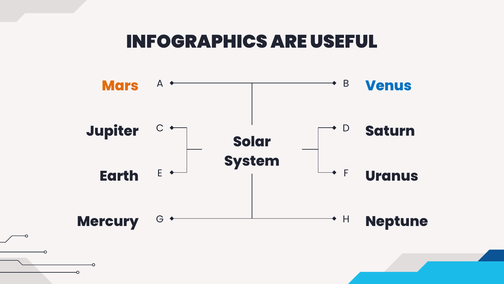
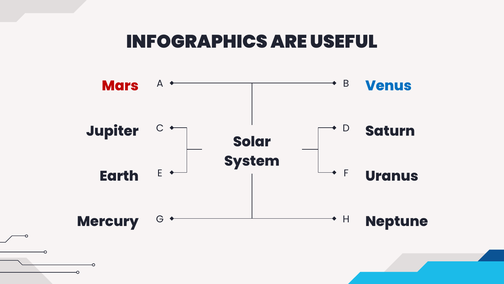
Mars colour: orange -> red
